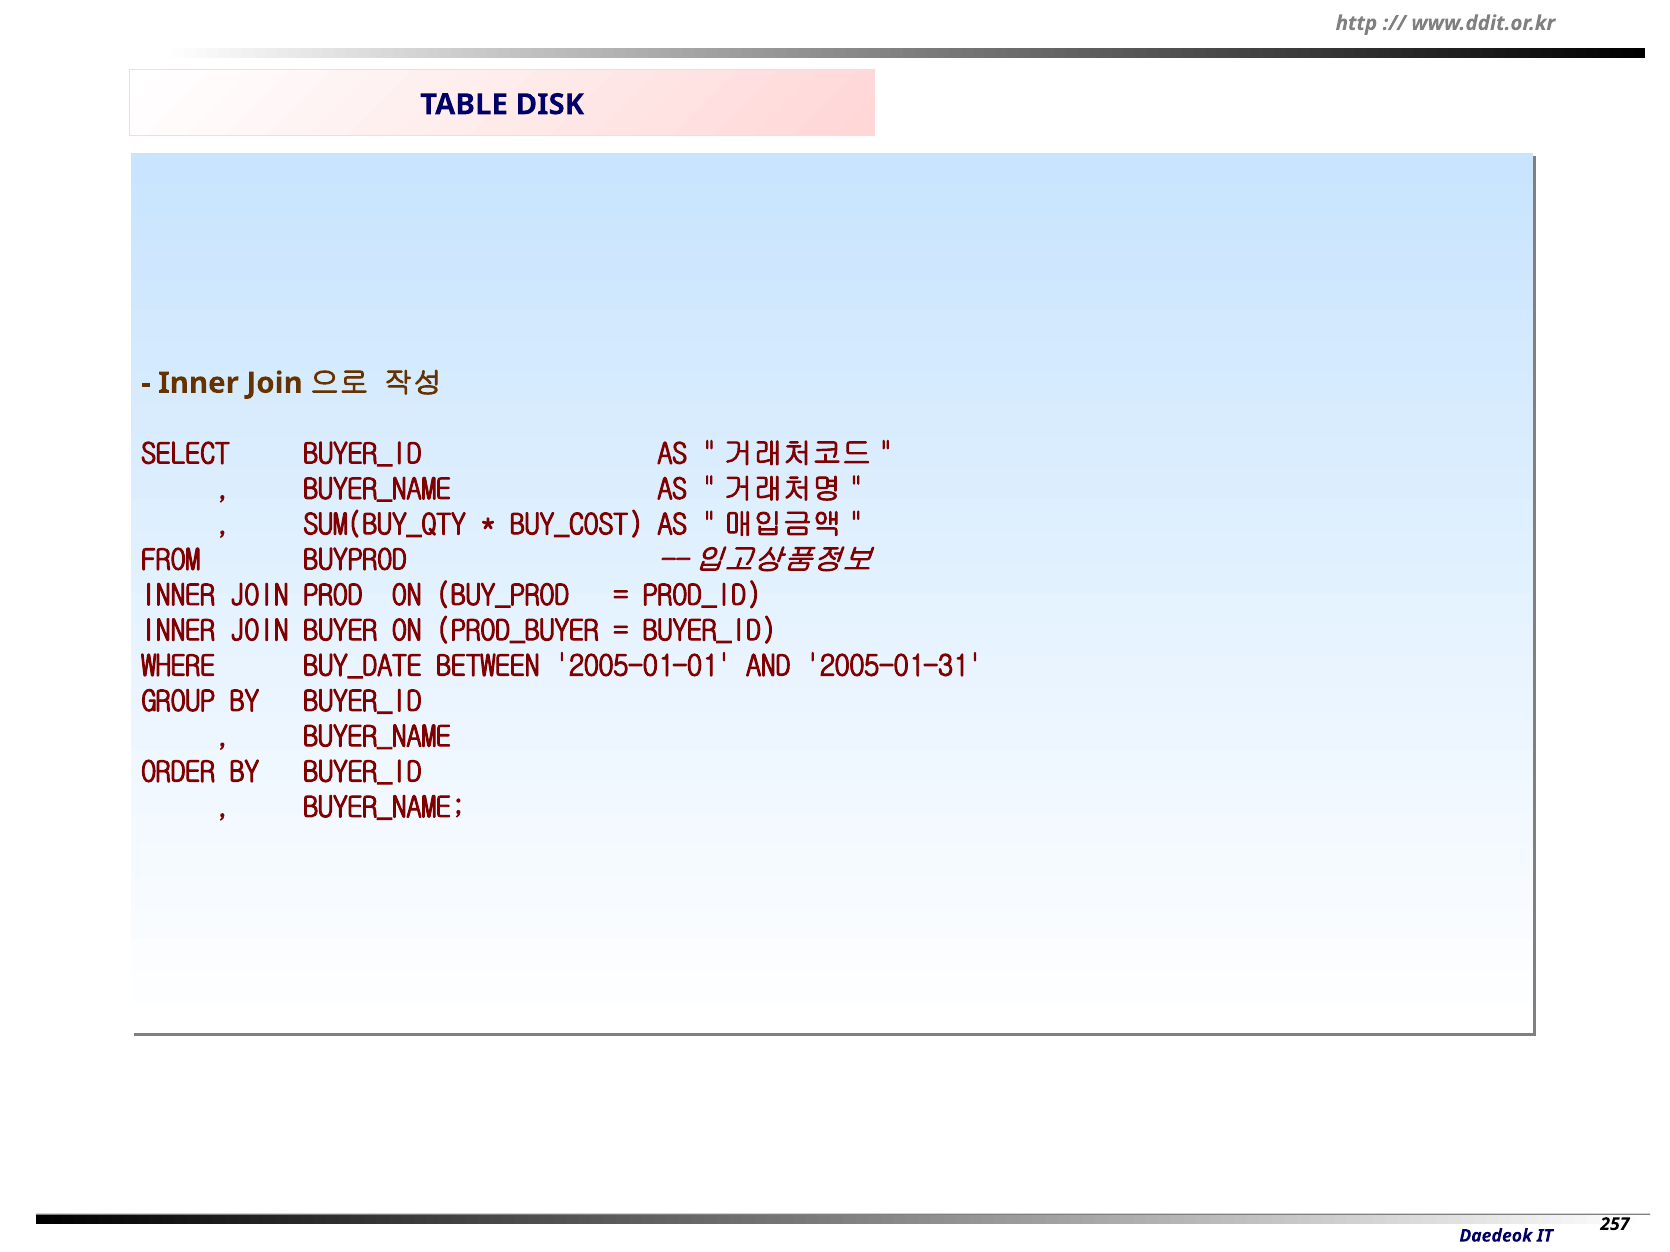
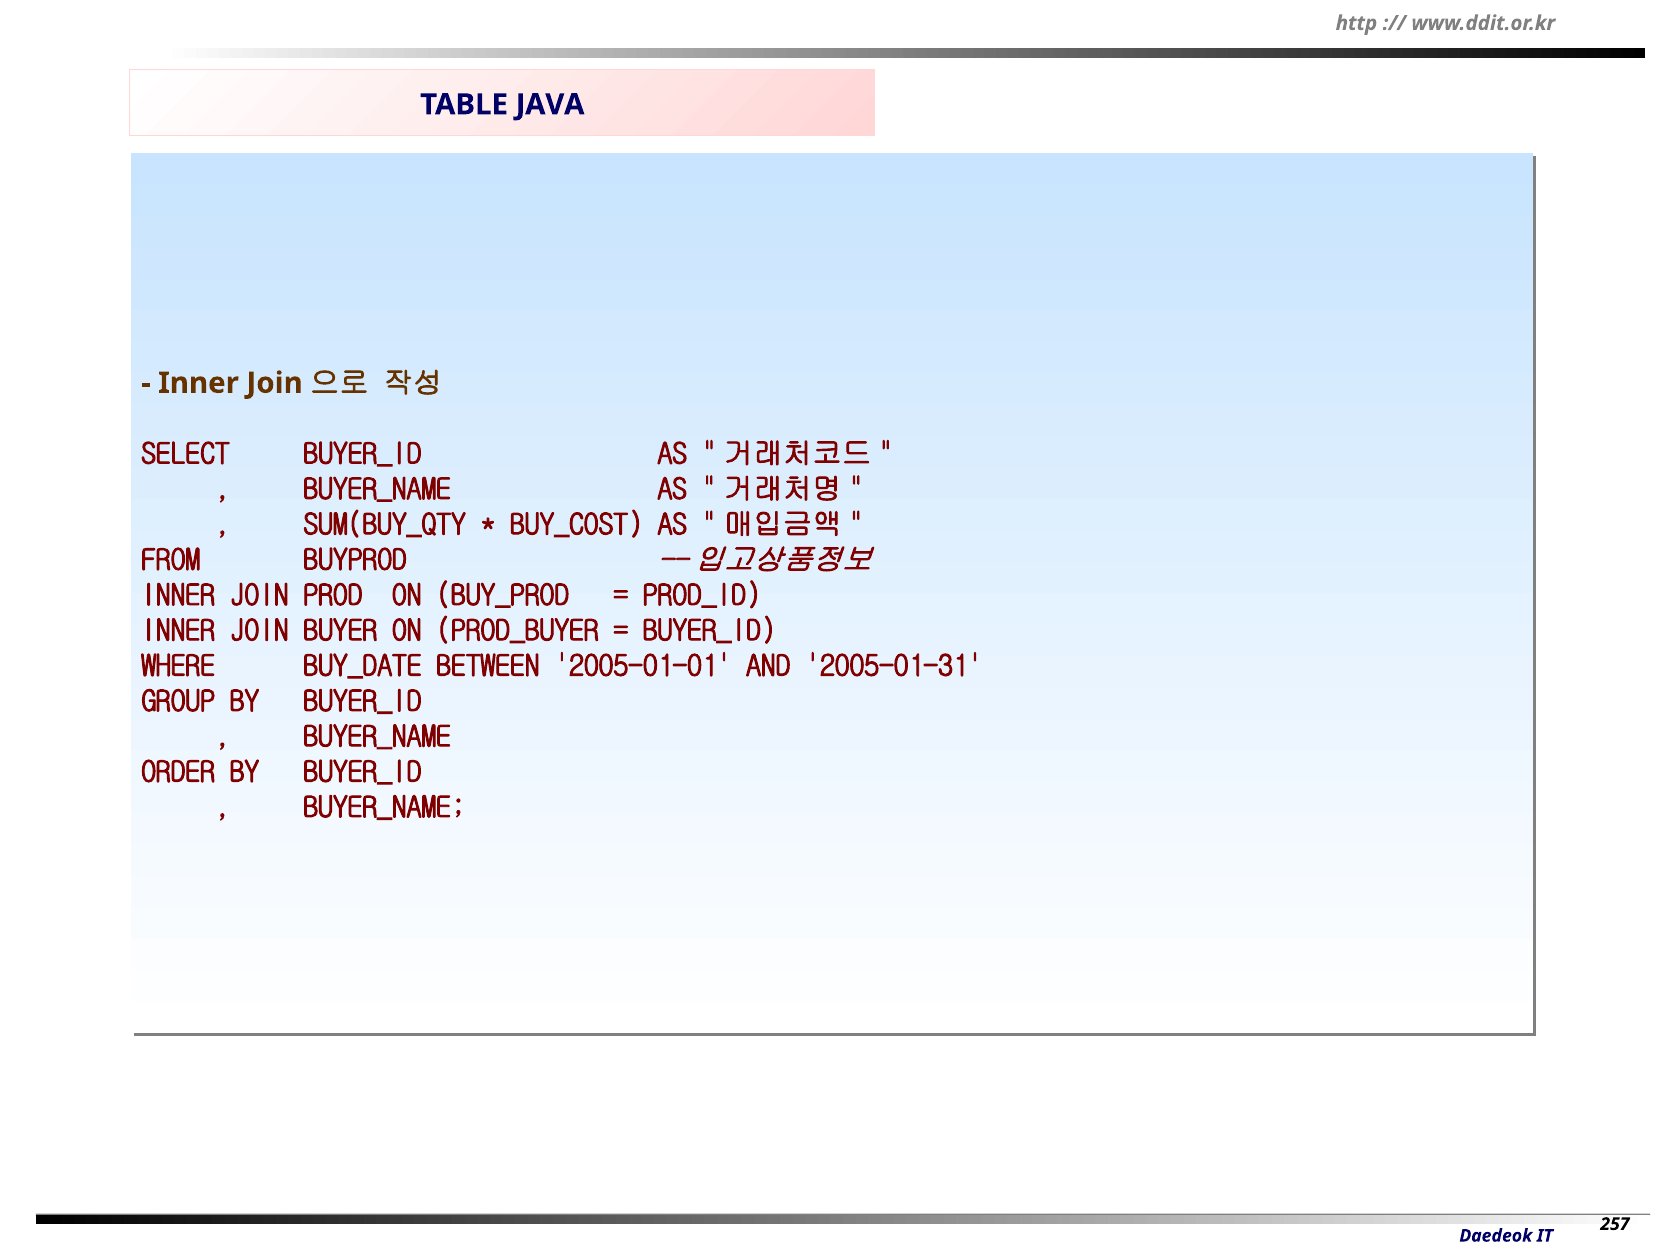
DISK: DISK -> JAVA
